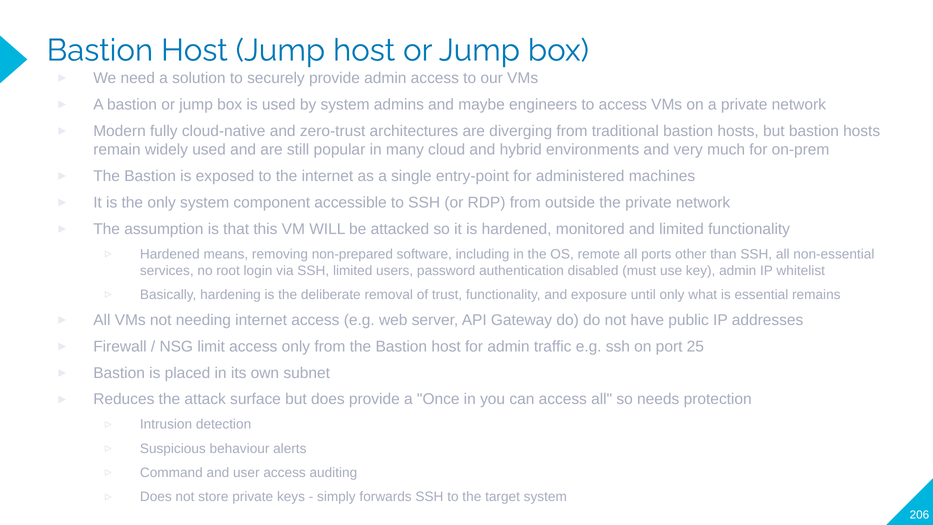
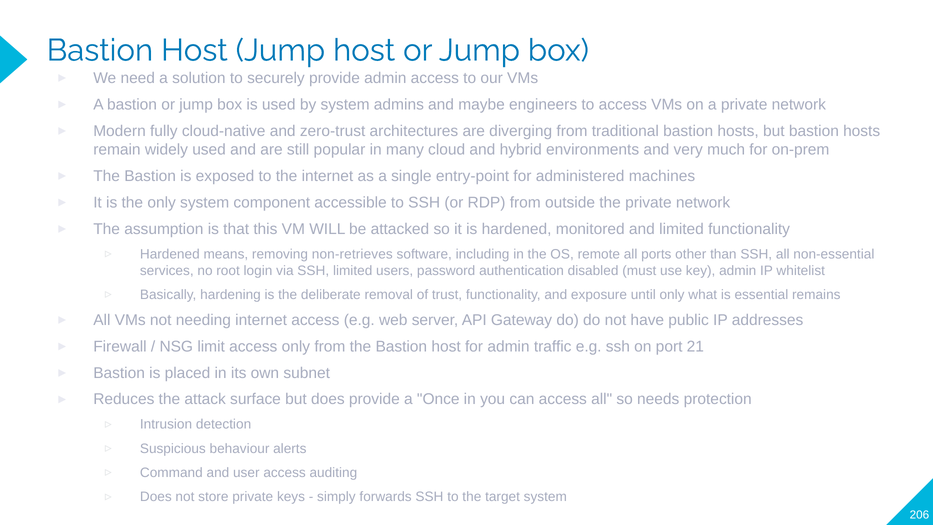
non-prepared: non-prepared -> non-retrieves
25: 25 -> 21
